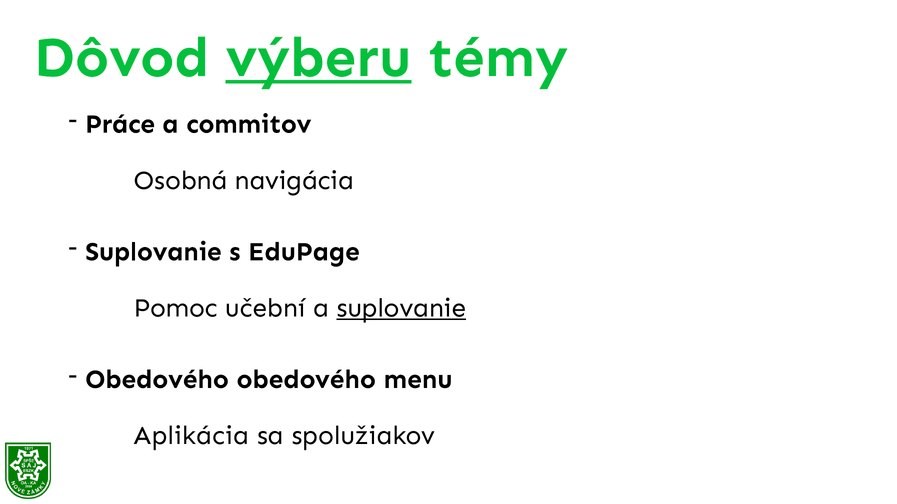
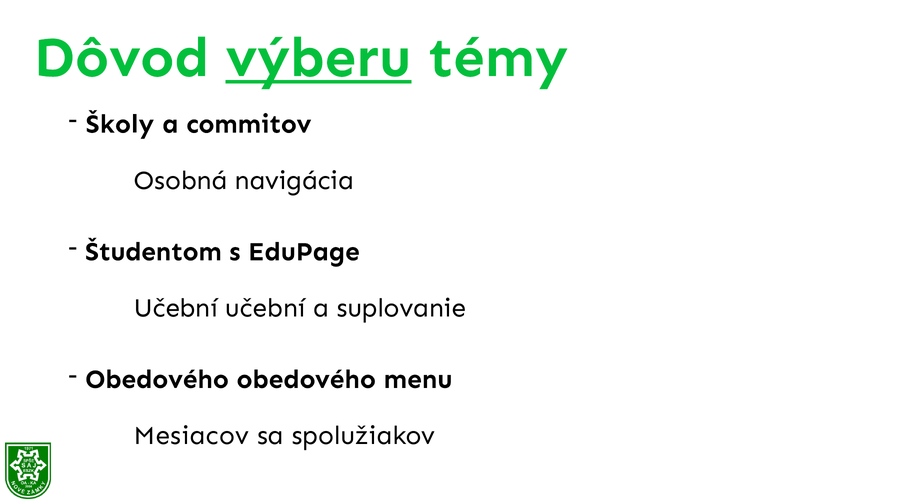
Práce: Práce -> Školy
Suplovanie at (153, 252): Suplovanie -> Študentom
Pomoc at (176, 308): Pomoc -> Učební
suplovanie at (402, 308) underline: present -> none
Aplikácia: Aplikácia -> Mesiacov
